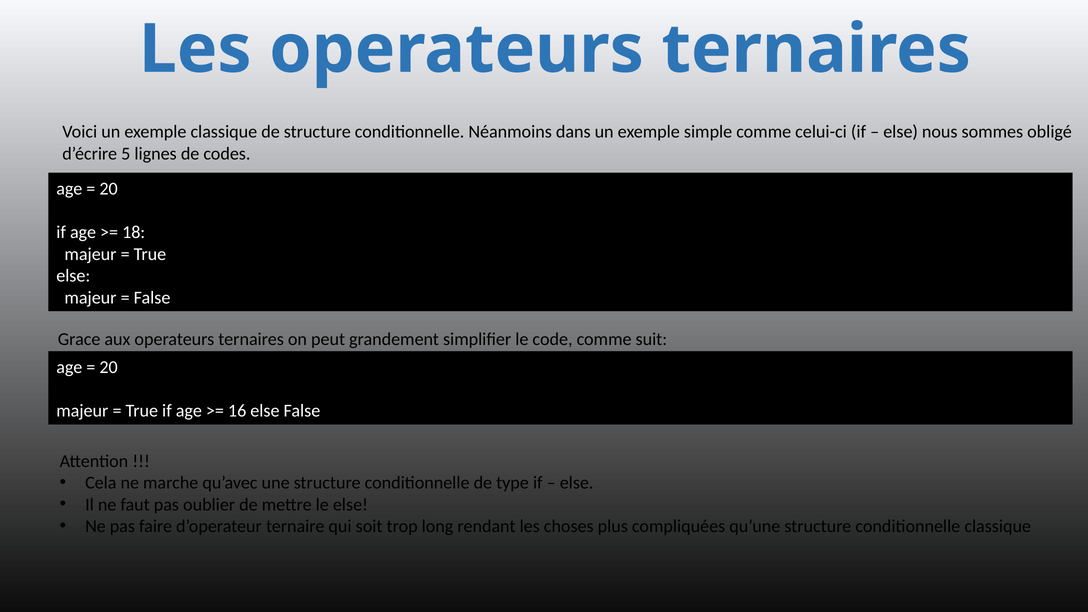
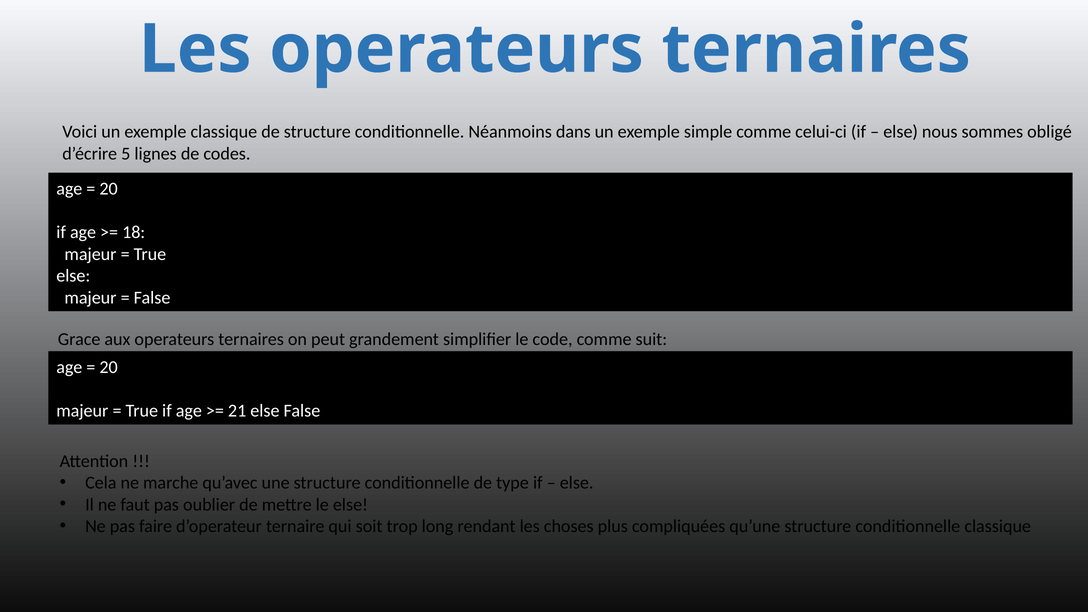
16: 16 -> 21
